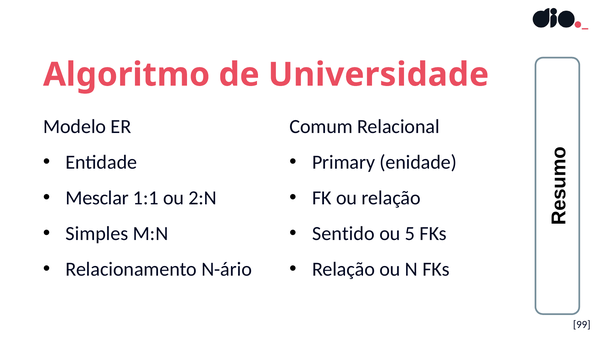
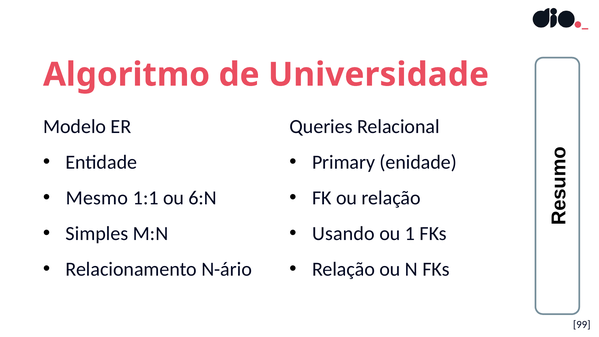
Comum: Comum -> Queries
Mesclar: Mesclar -> Mesmo
2:N: 2:N -> 6:N
Sentido: Sentido -> Usando
5: 5 -> 1
